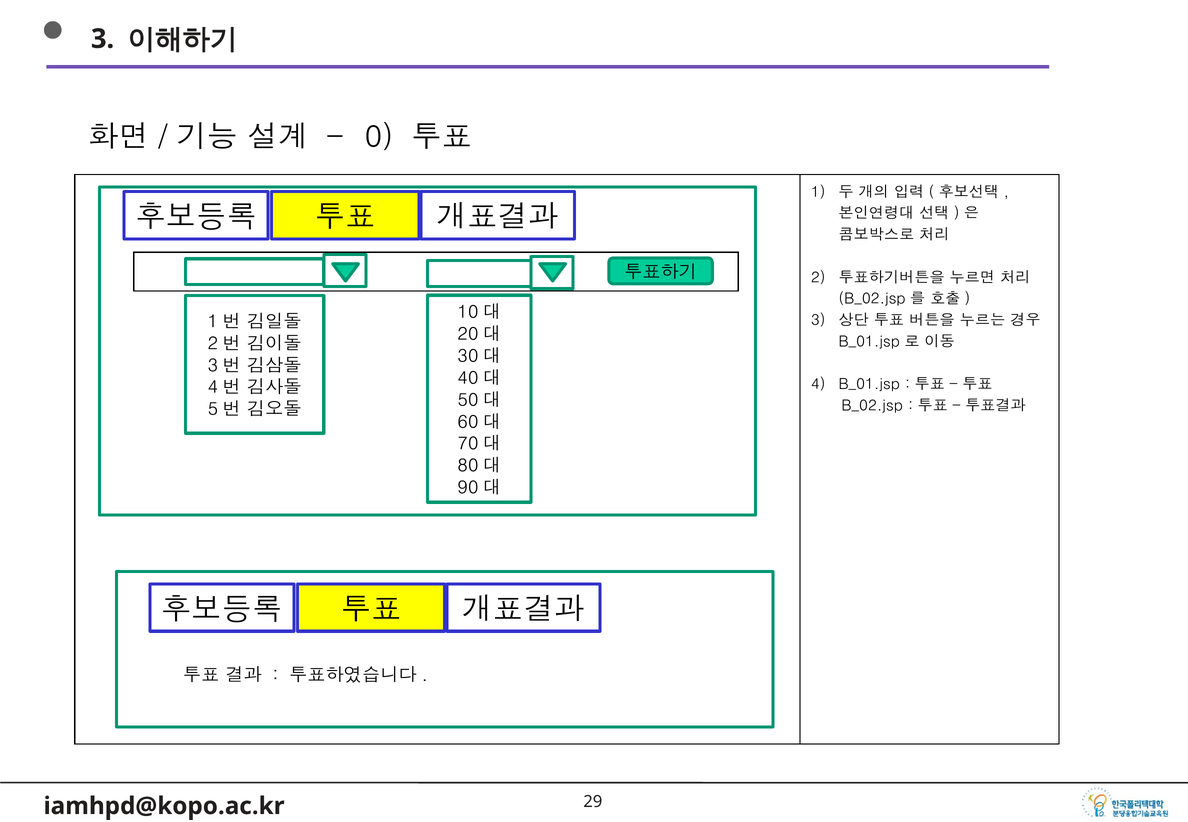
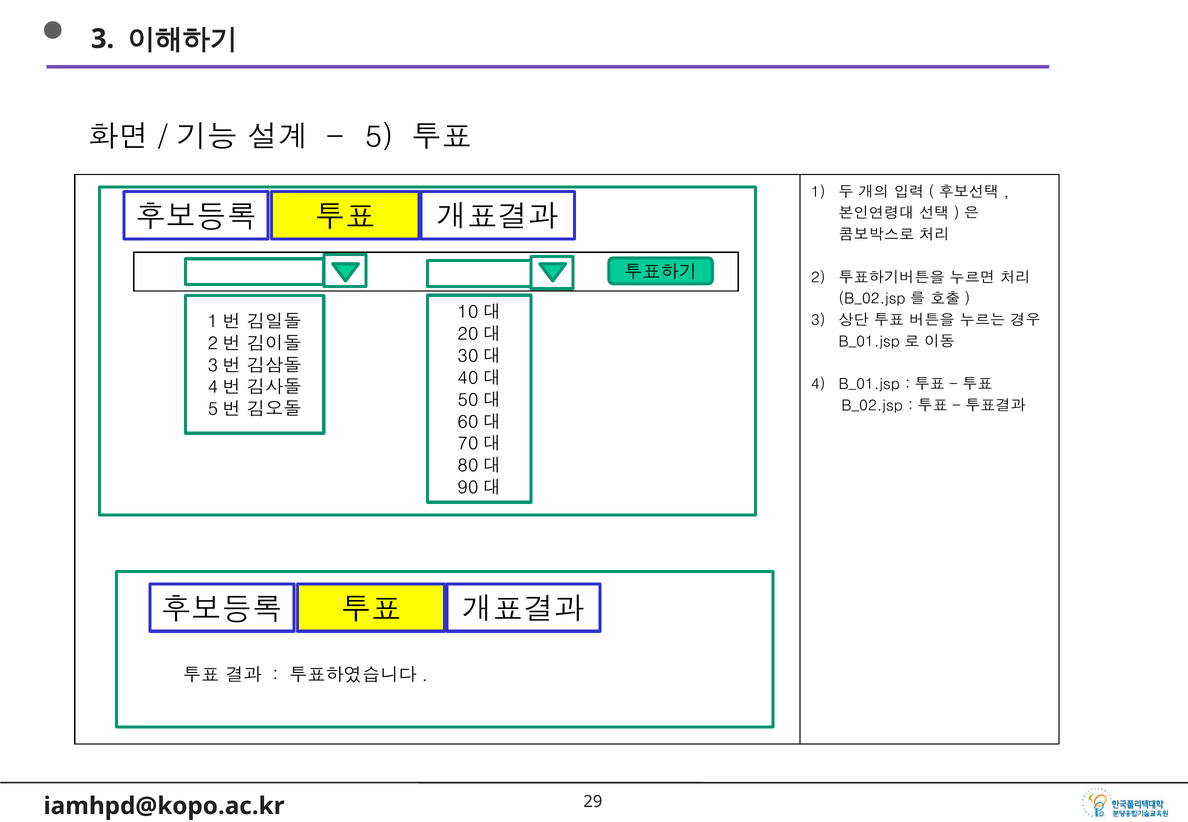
0: 0 -> 5
